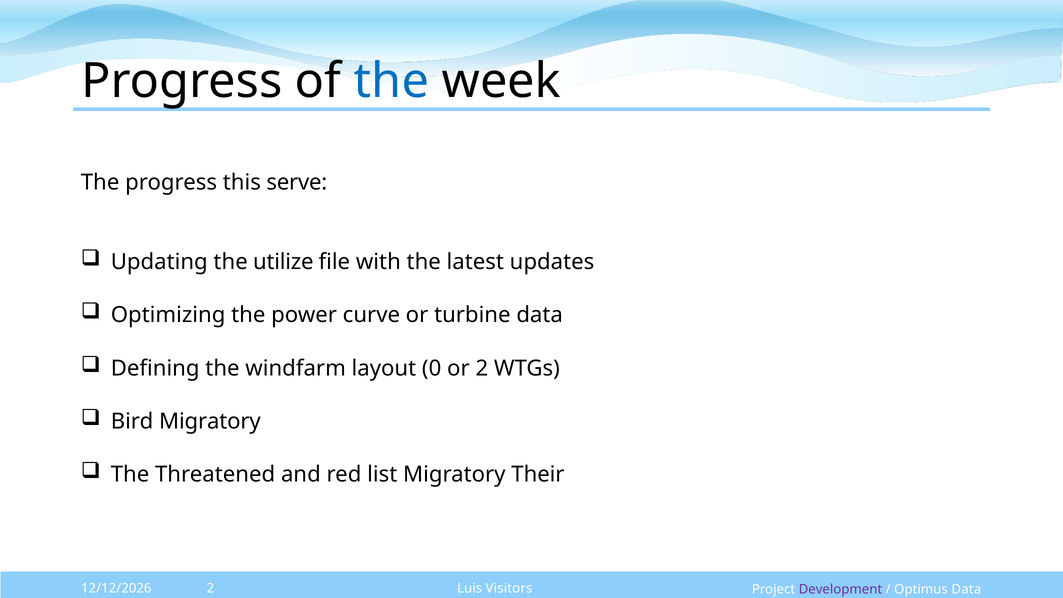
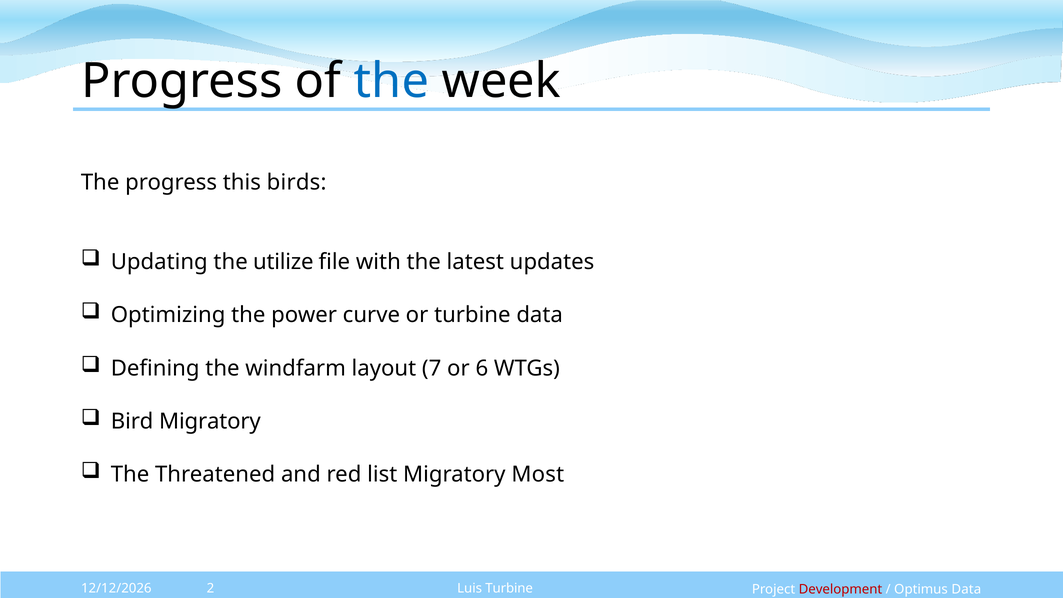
serve: serve -> birds
0: 0 -> 7
or 2: 2 -> 6
Their: Their -> Most
Luis Visitors: Visitors -> Turbine
Development colour: purple -> red
